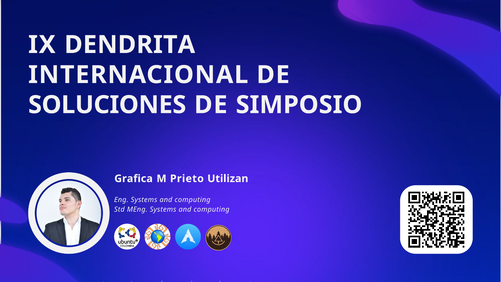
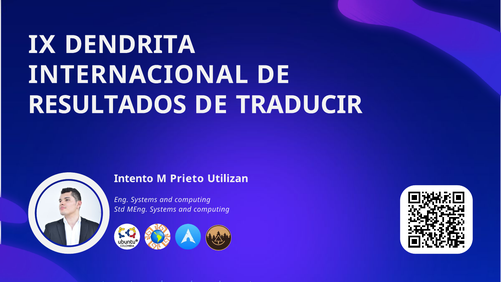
SOLUCIONES: SOLUCIONES -> RESULTADOS
SIMPOSIO: SIMPOSIO -> TRADUCIR
Grafica: Grafica -> Intento
